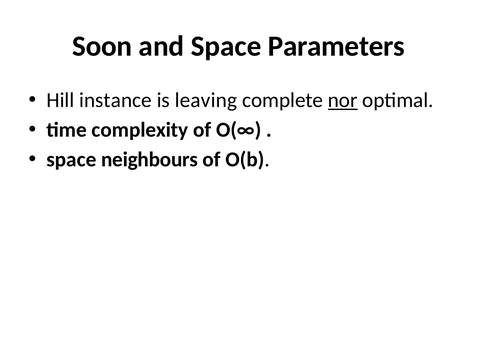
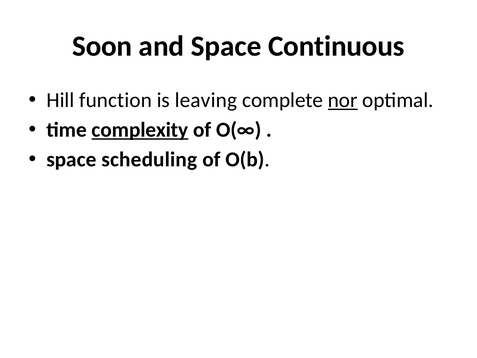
Parameters: Parameters -> Continuous
instance: instance -> function
complexity underline: none -> present
neighbours: neighbours -> scheduling
